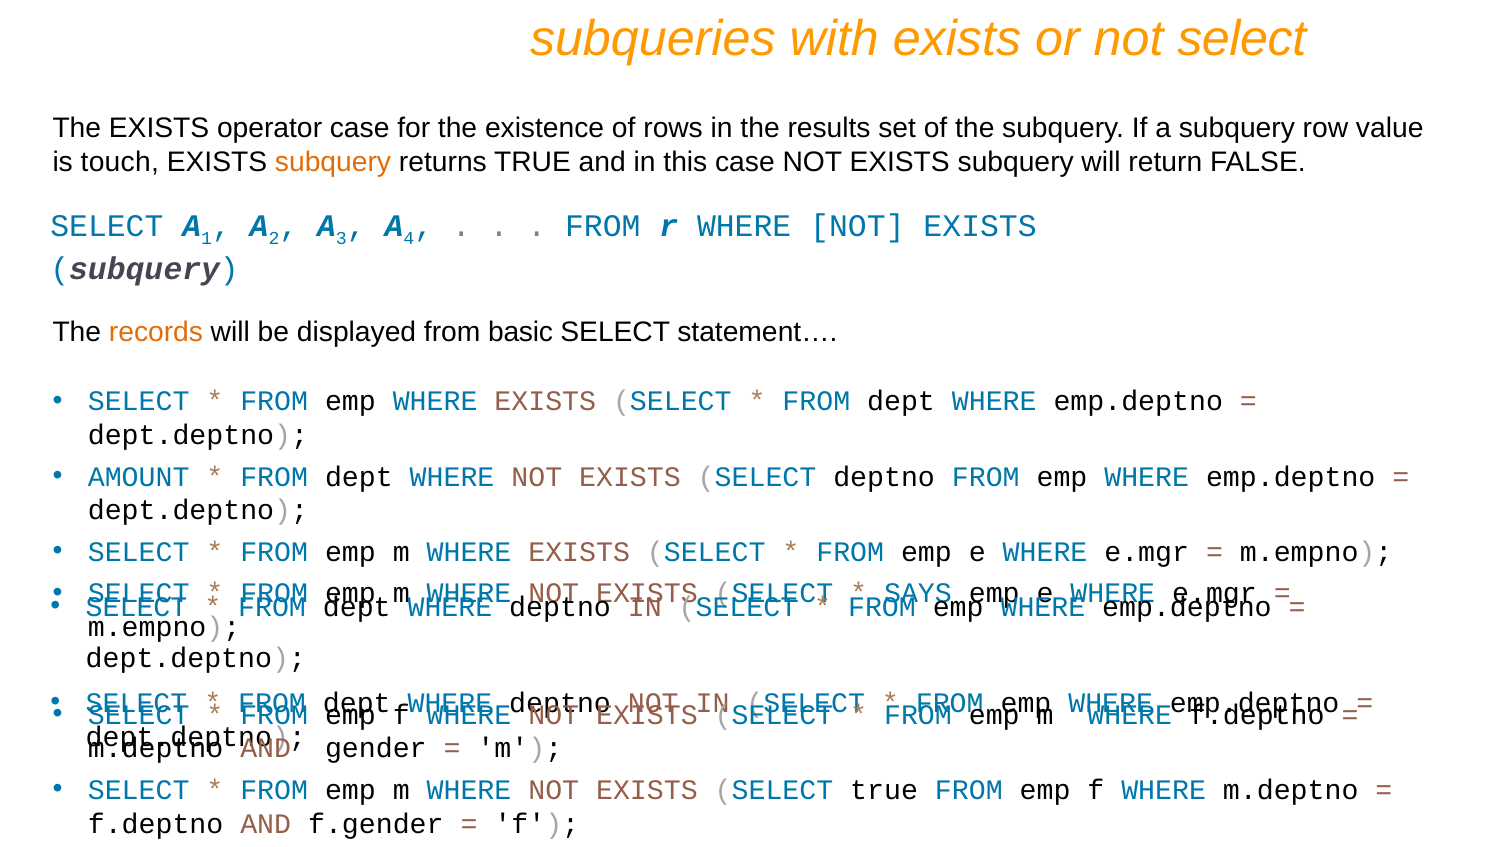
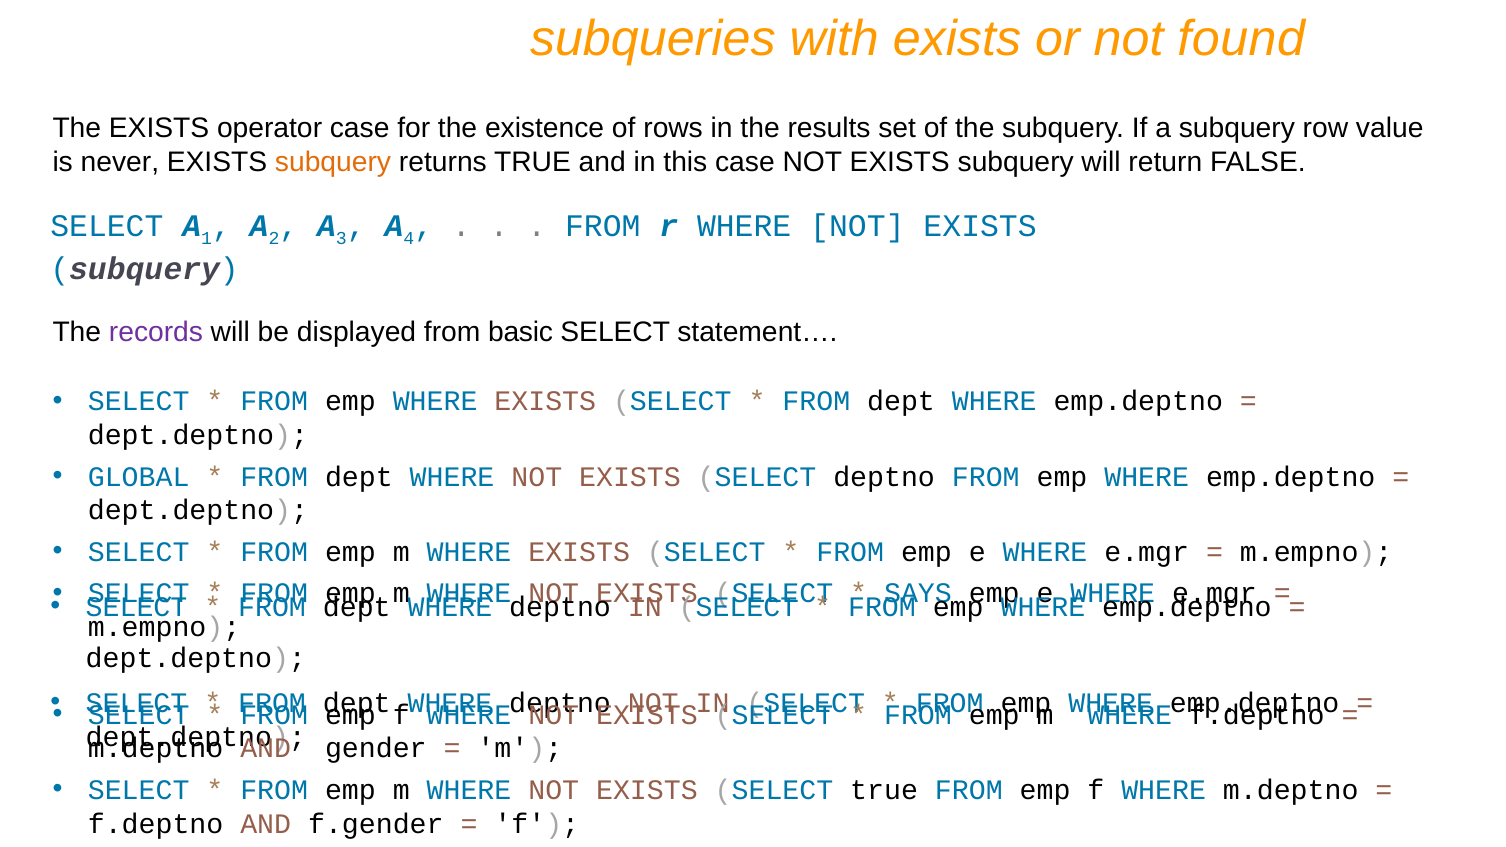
not select: select -> found
touch: touch -> never
records colour: orange -> purple
AMOUNT: AMOUNT -> GLOBAL
